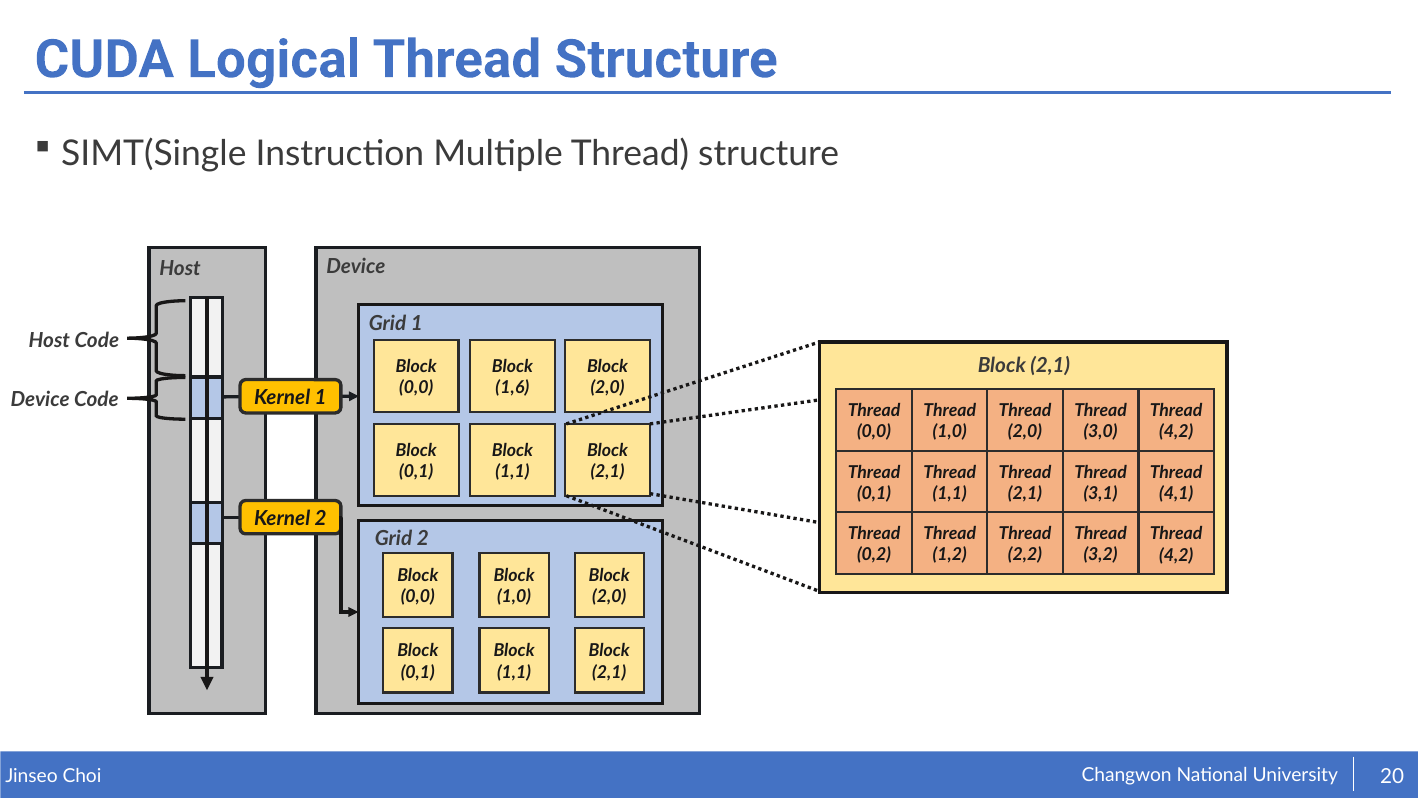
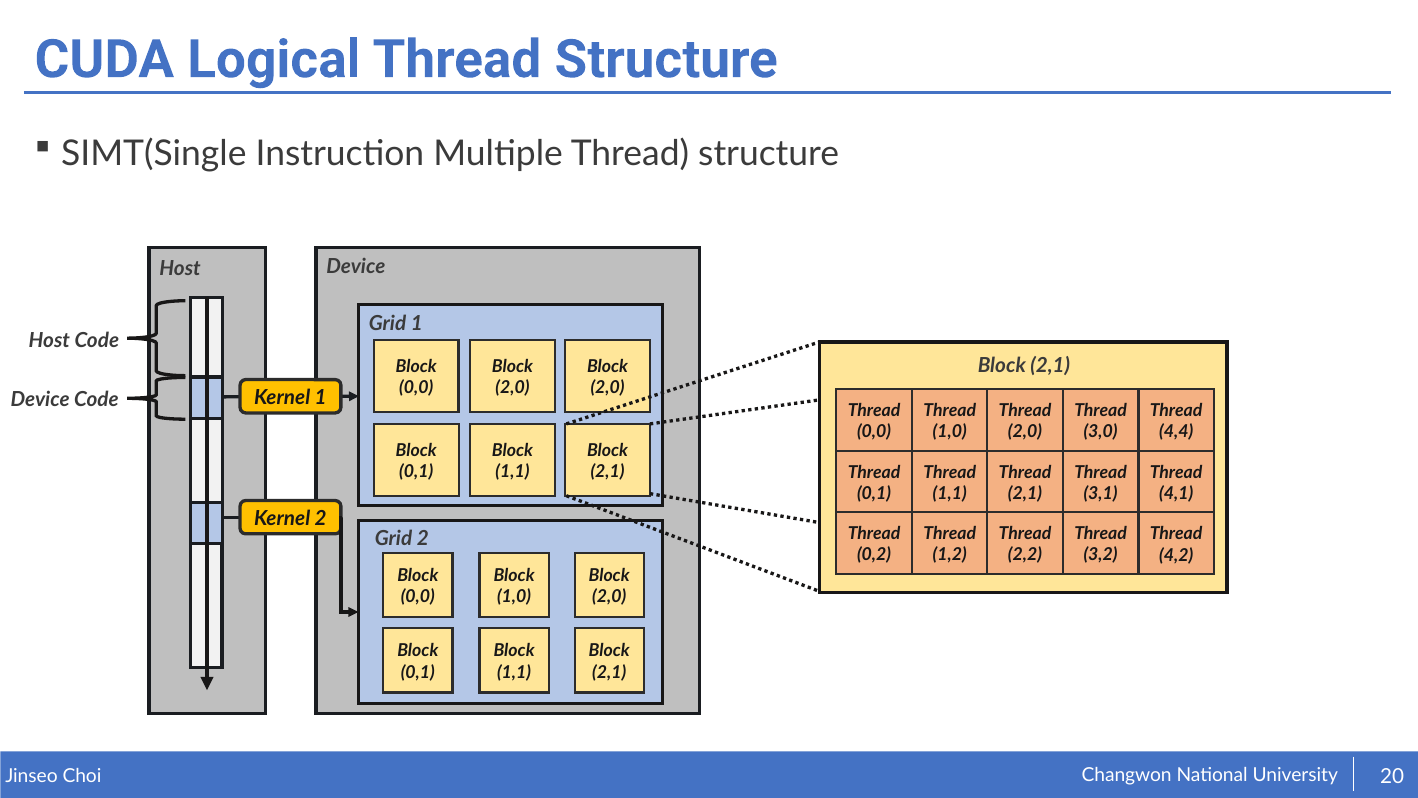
1,6 at (512, 388): 1,6 -> 2,0
4,2 at (1176, 432): 4,2 -> 4,4
